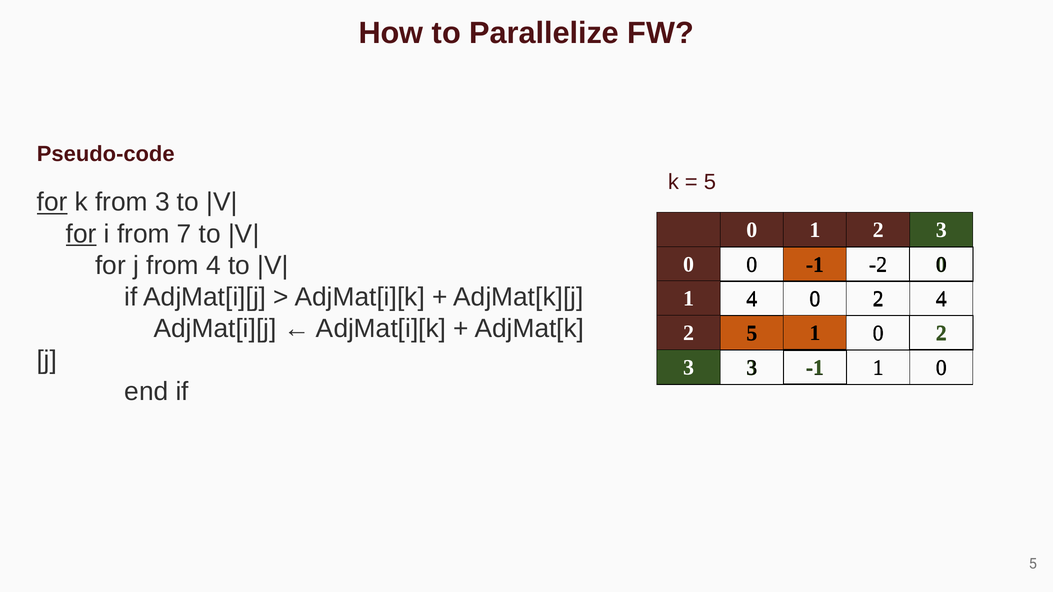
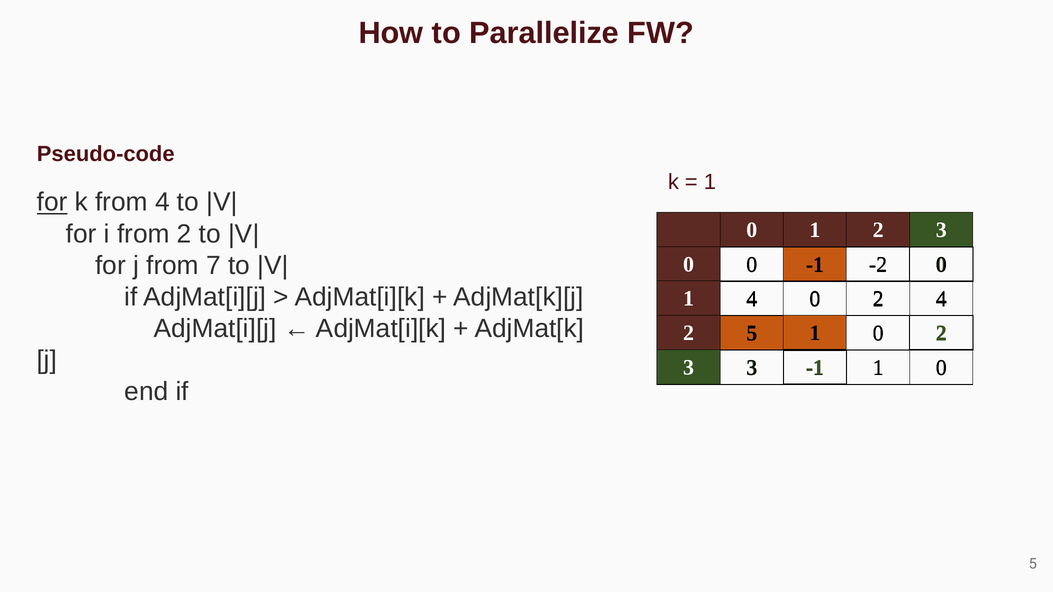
5 at (710, 182): 5 -> 1
from 3: 3 -> 4
for at (81, 234) underline: present -> none
from 7: 7 -> 2
from 4: 4 -> 7
